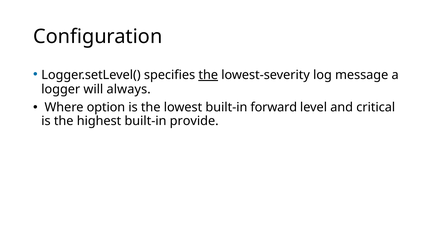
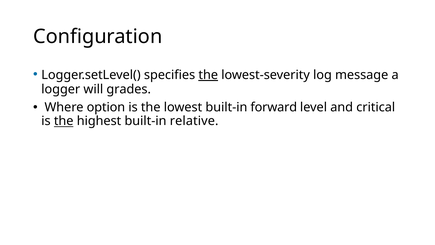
always: always -> grades
the at (64, 121) underline: none -> present
provide: provide -> relative
